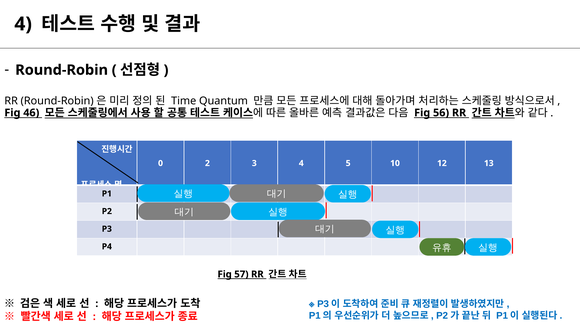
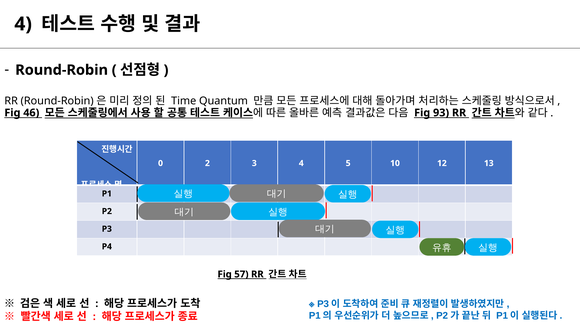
56: 56 -> 93
